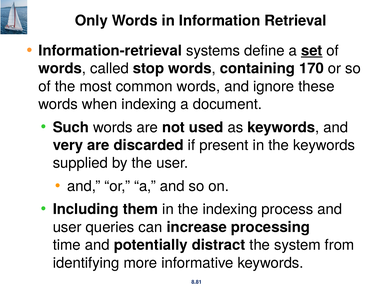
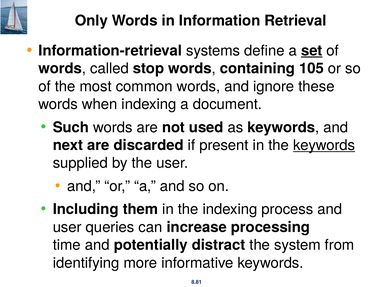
170: 170 -> 105
very: very -> next
keywords at (324, 145) underline: none -> present
